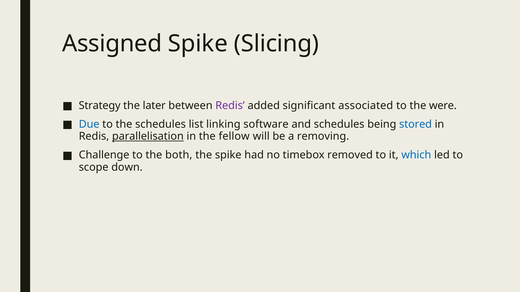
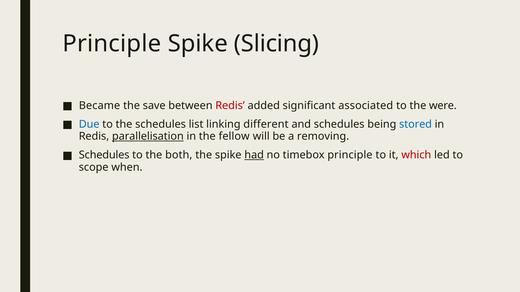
Assigned at (112, 44): Assigned -> Principle
Strategy: Strategy -> Became
later: later -> save
Redis at (230, 106) colour: purple -> red
software: software -> different
Challenge at (104, 155): Challenge -> Schedules
had underline: none -> present
timebox removed: removed -> principle
which colour: blue -> red
down: down -> when
